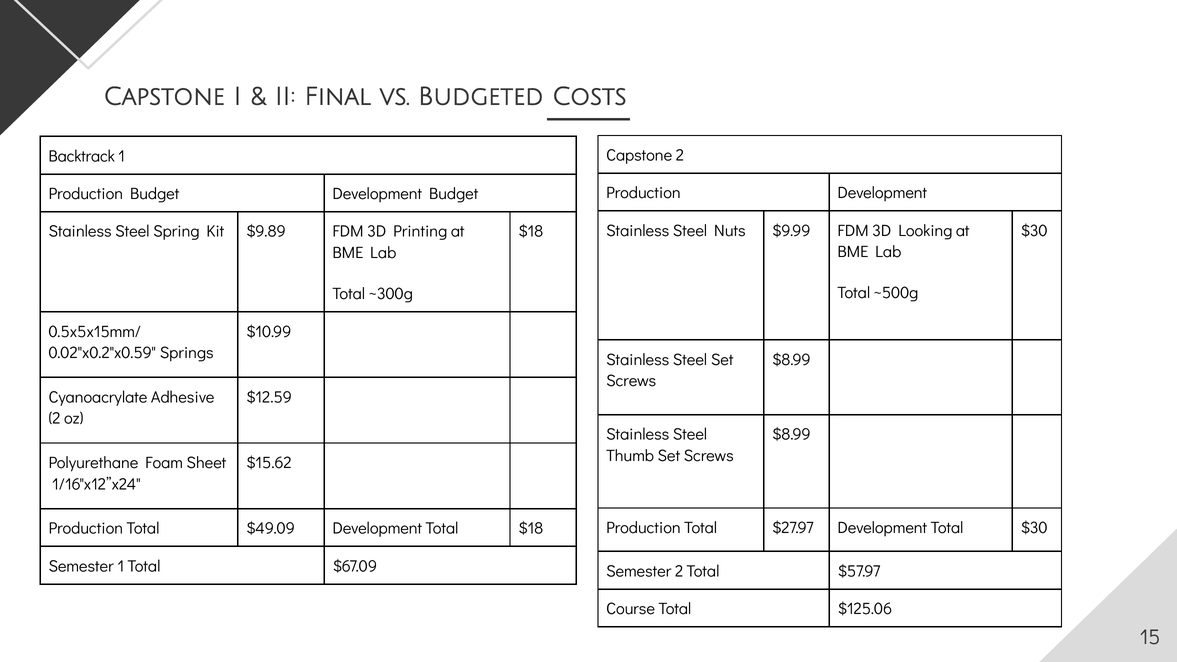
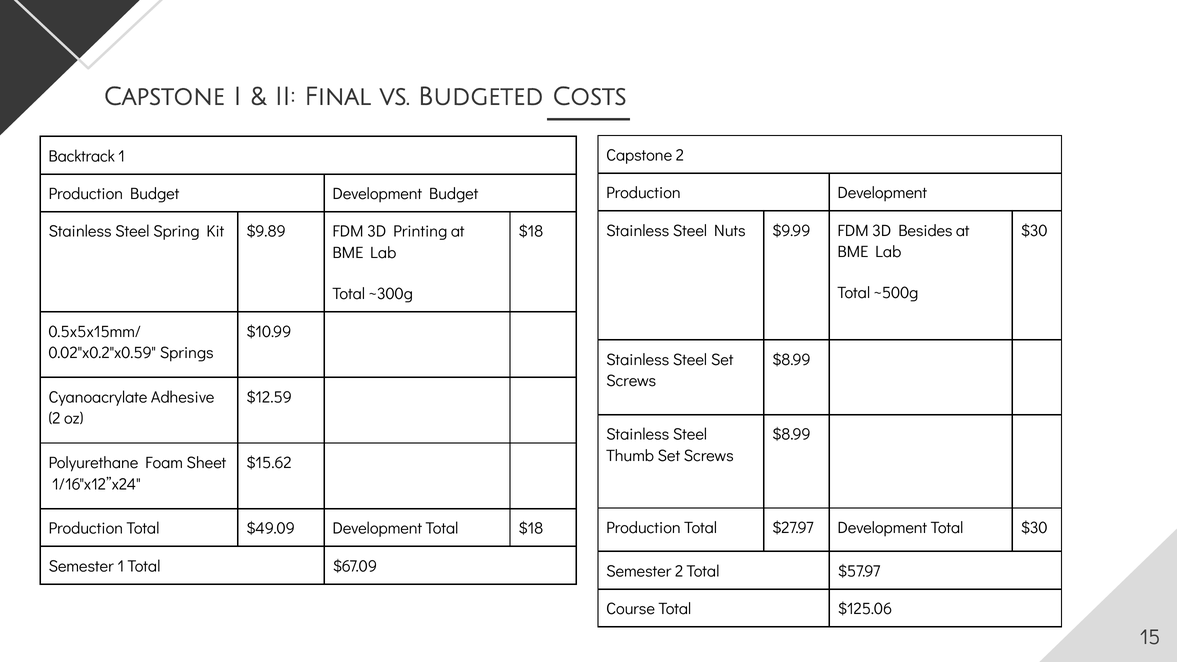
Looking: Looking -> Besides
